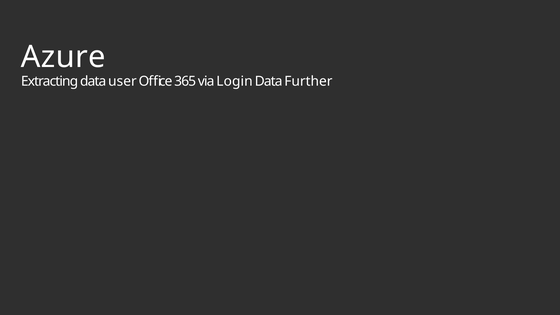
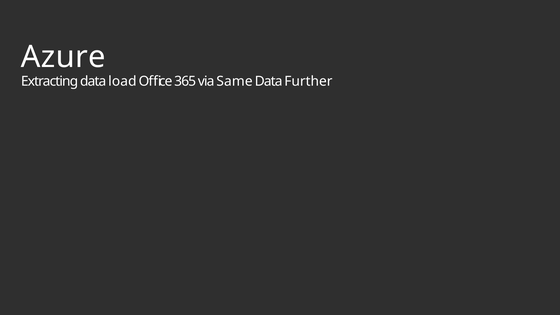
user: user -> load
Login: Login -> Same
